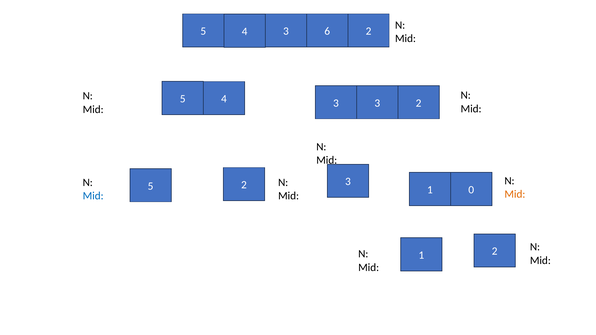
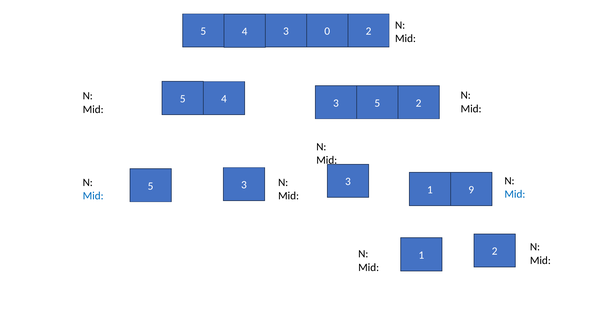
6: 6 -> 0
3 3: 3 -> 5
5 2: 2 -> 3
0: 0 -> 9
Mid at (515, 194) colour: orange -> blue
